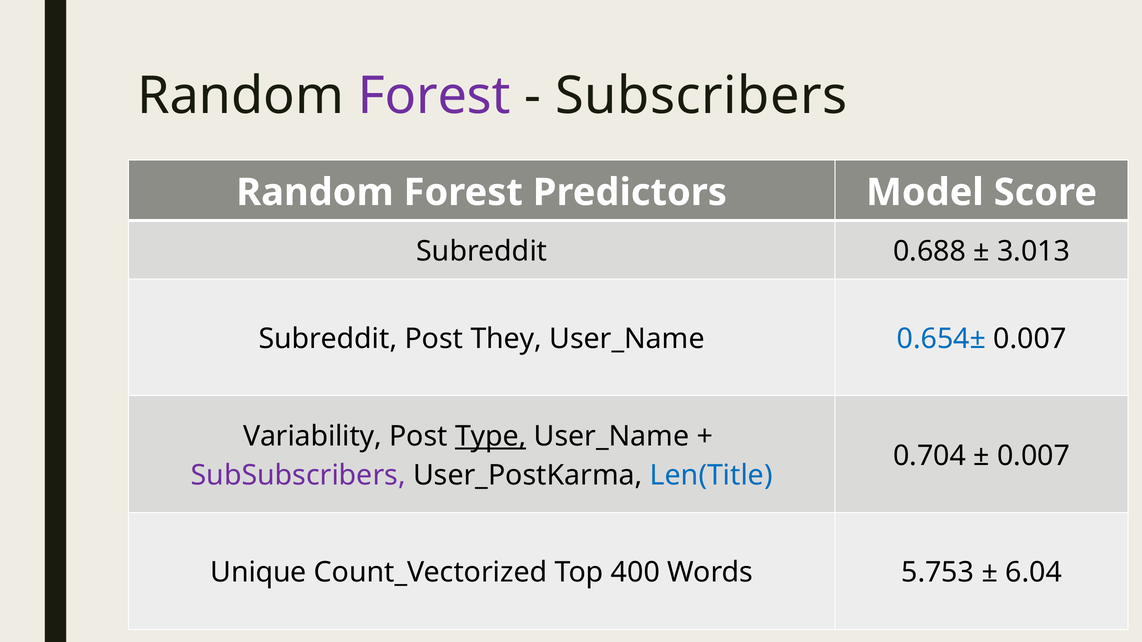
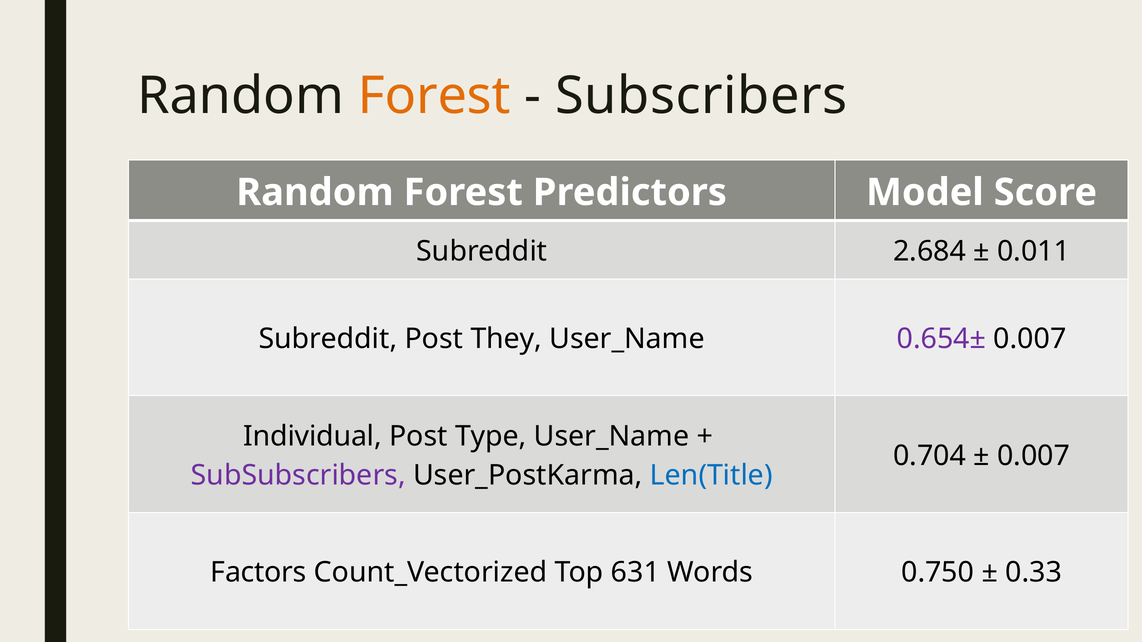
Forest at (434, 96) colour: purple -> orange
0.688: 0.688 -> 2.684
3.013: 3.013 -> 0.011
0.654± colour: blue -> purple
Variability: Variability -> Individual
Type underline: present -> none
Unique: Unique -> Factors
400: 400 -> 631
5.753: 5.753 -> 0.750
6.04: 6.04 -> 0.33
